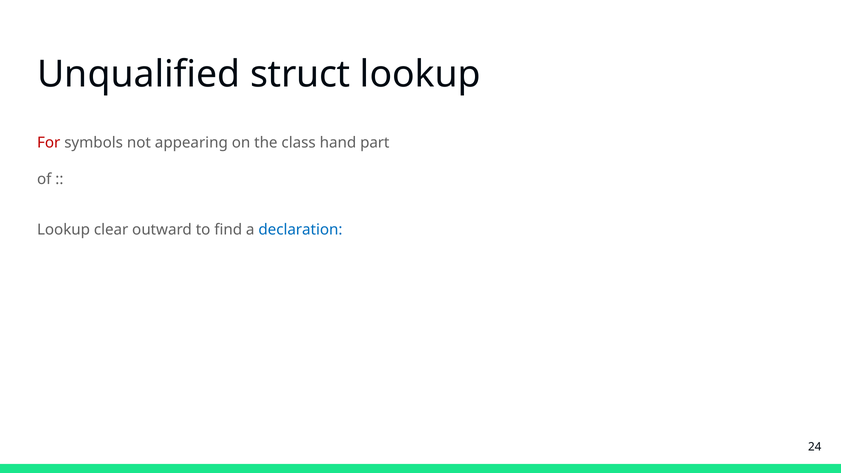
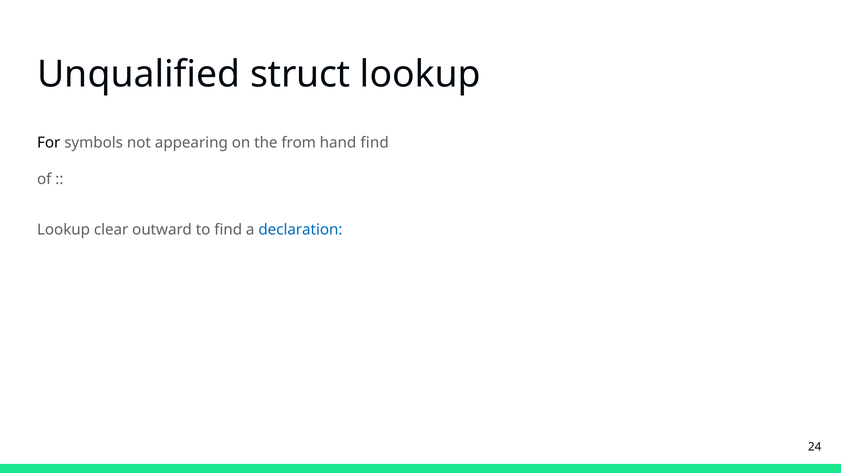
For colour: red -> black
class: class -> from
hand part: part -> find
